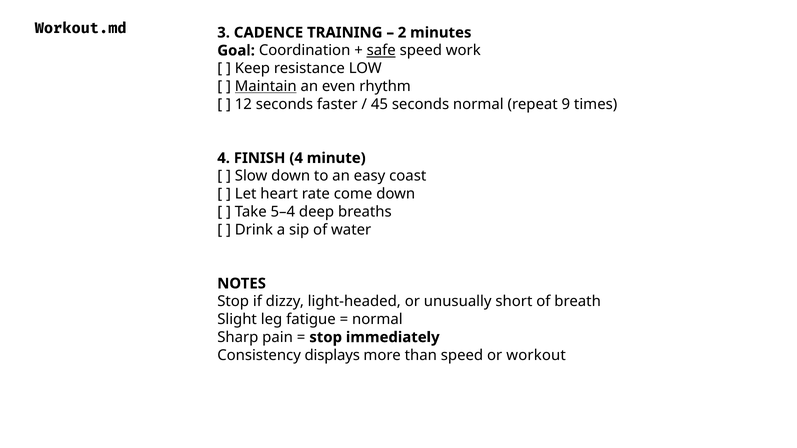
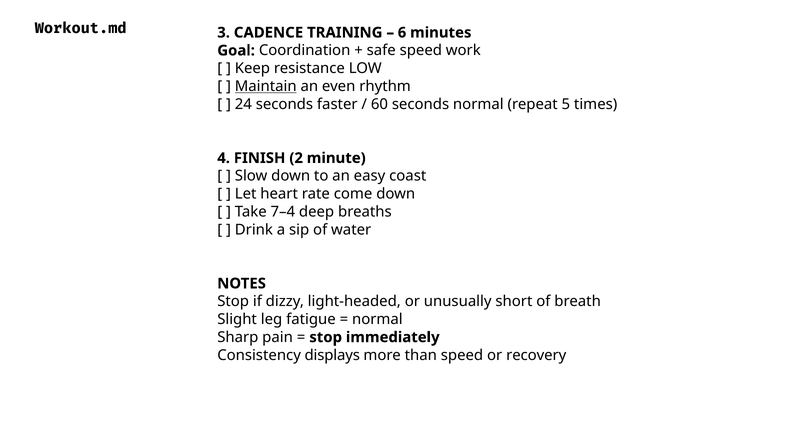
2 at (402, 33): 2 -> 6
safe underline: present -> none
12: 12 -> 24
45: 45 -> 60
repeat 9: 9 -> 5
FINISH 4: 4 -> 2
5–4: 5–4 -> 7–4
workout: workout -> recovery
